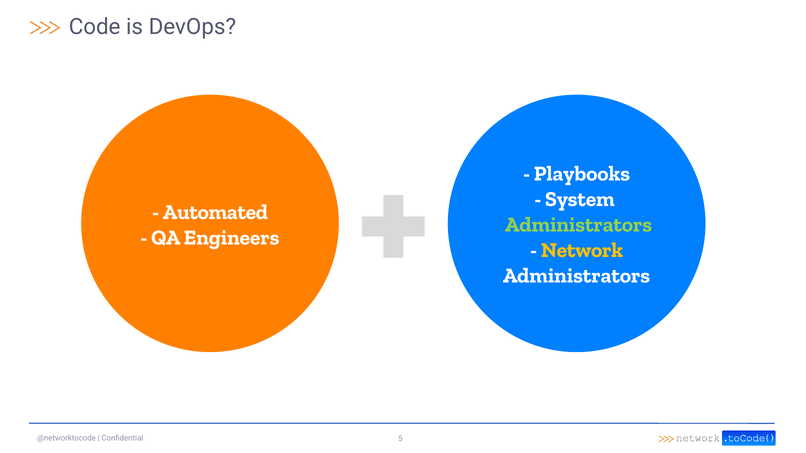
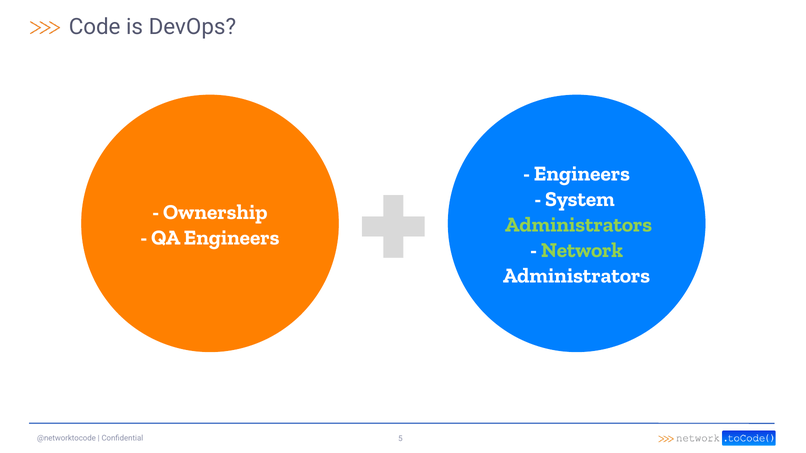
Playbooks at (582, 174): Playbooks -> Engineers
Automated: Automated -> Ownership
Network colour: yellow -> light green
